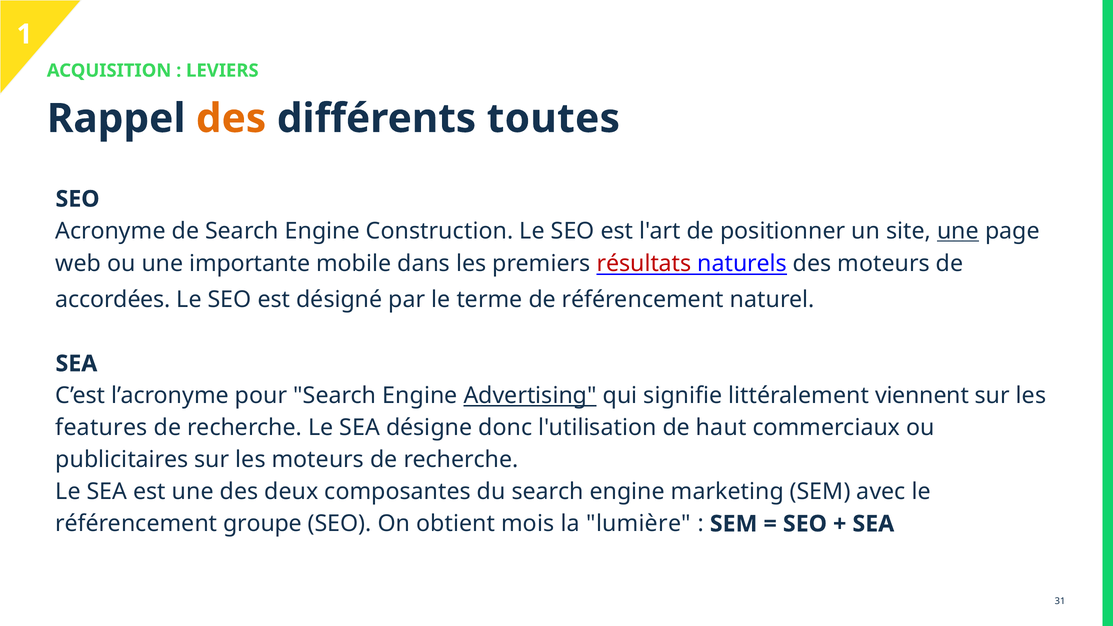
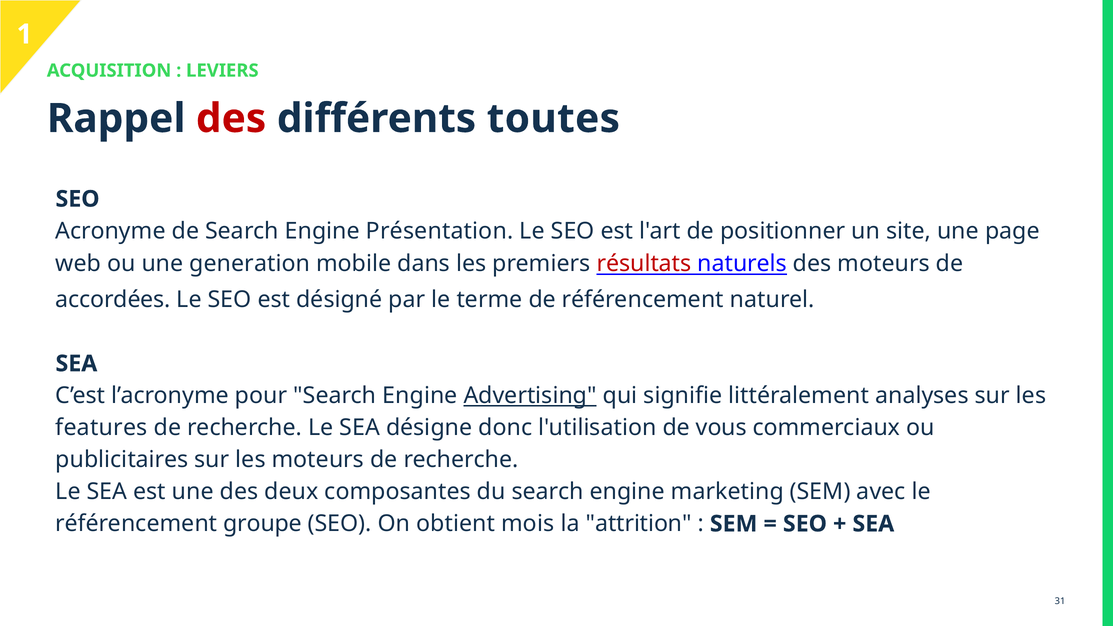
des at (231, 119) colour: orange -> red
Construction: Construction -> Présentation
une at (958, 231) underline: present -> none
importante: importante -> generation
viennent: viennent -> analyses
haut: haut -> vous
lumière: lumière -> attrition
